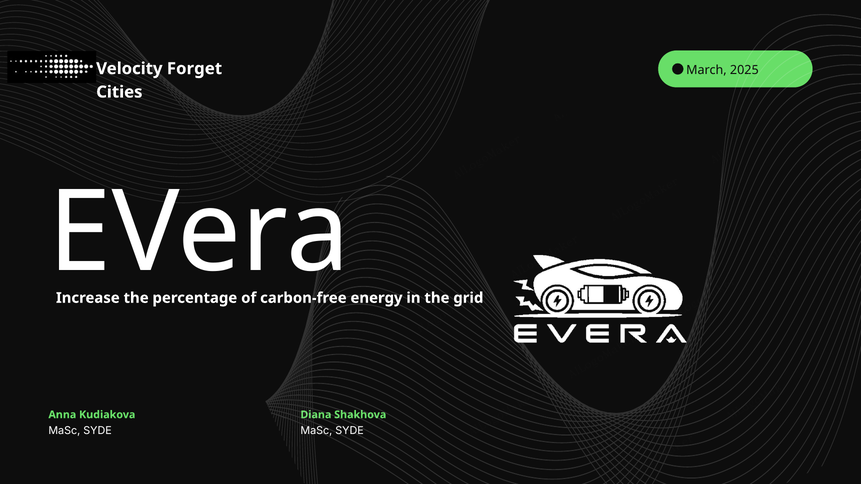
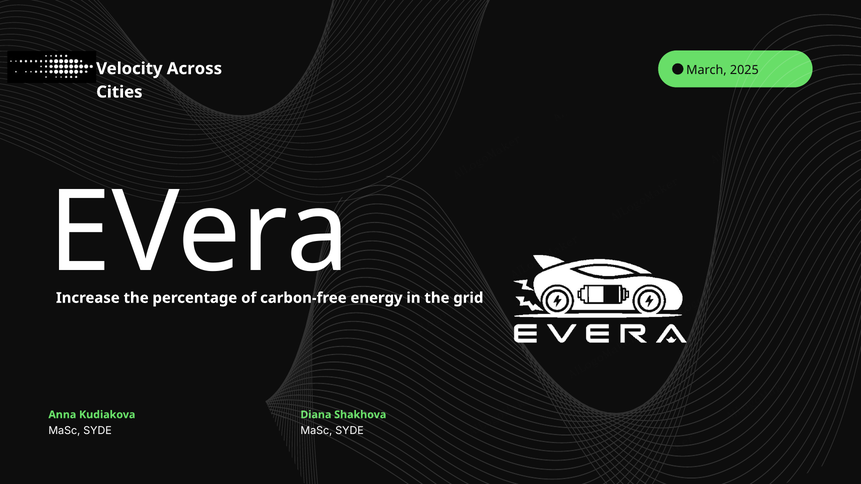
Forget: Forget -> Across
